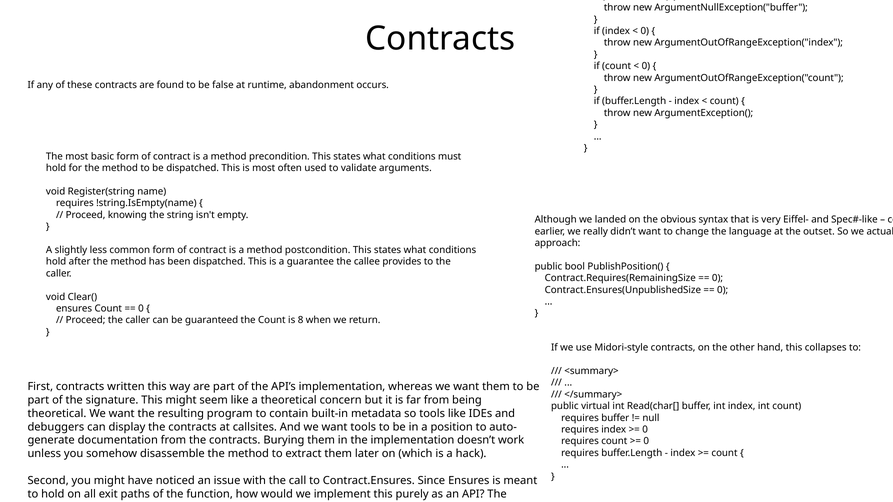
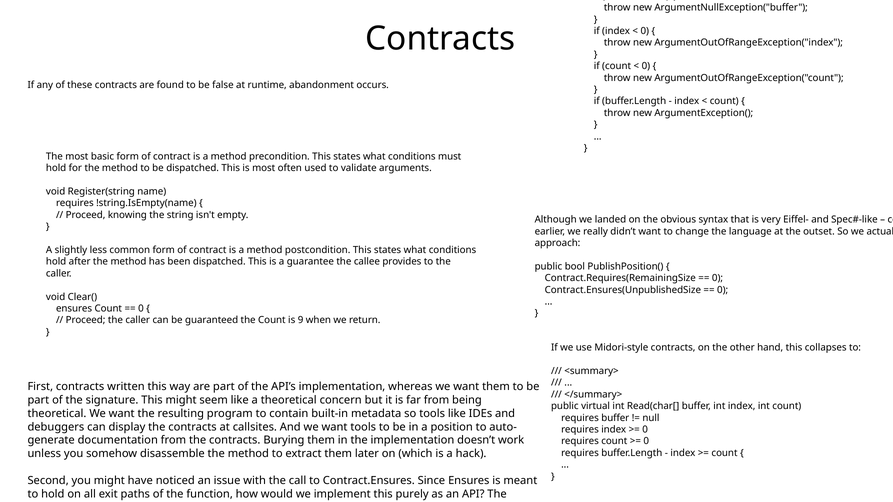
8: 8 -> 9
